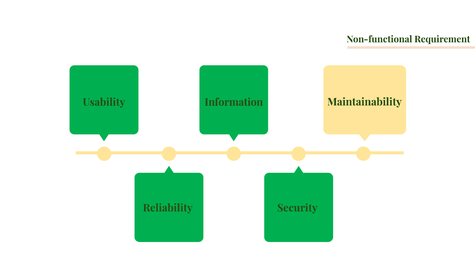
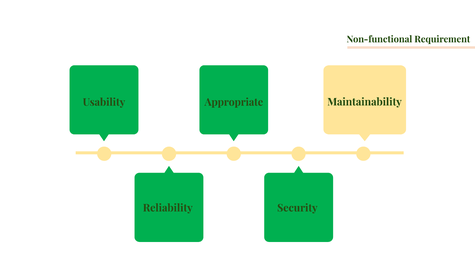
Information: Information -> Appropriate
